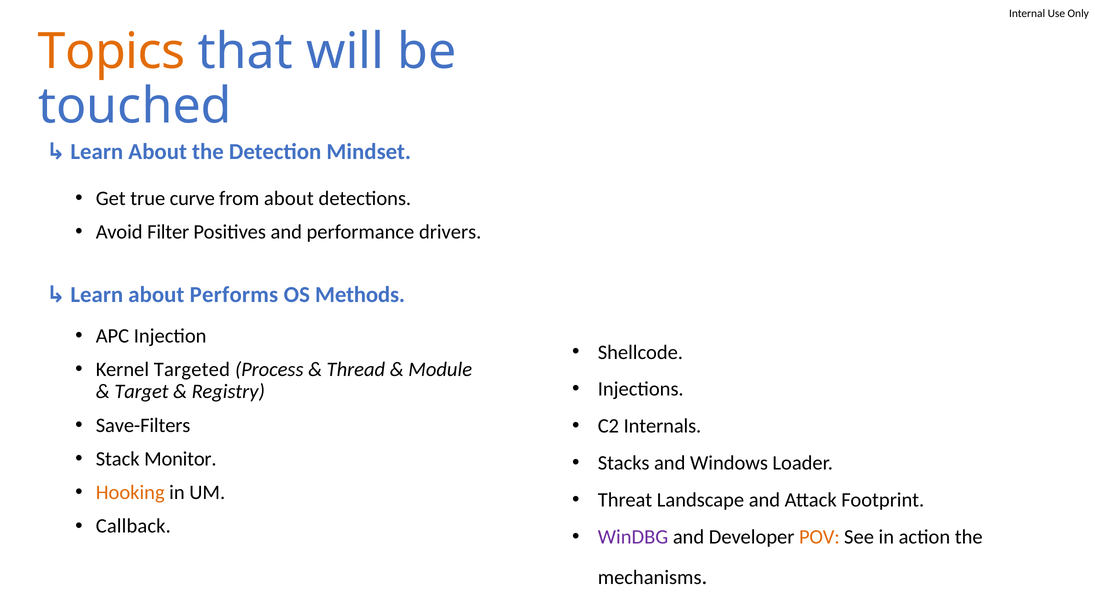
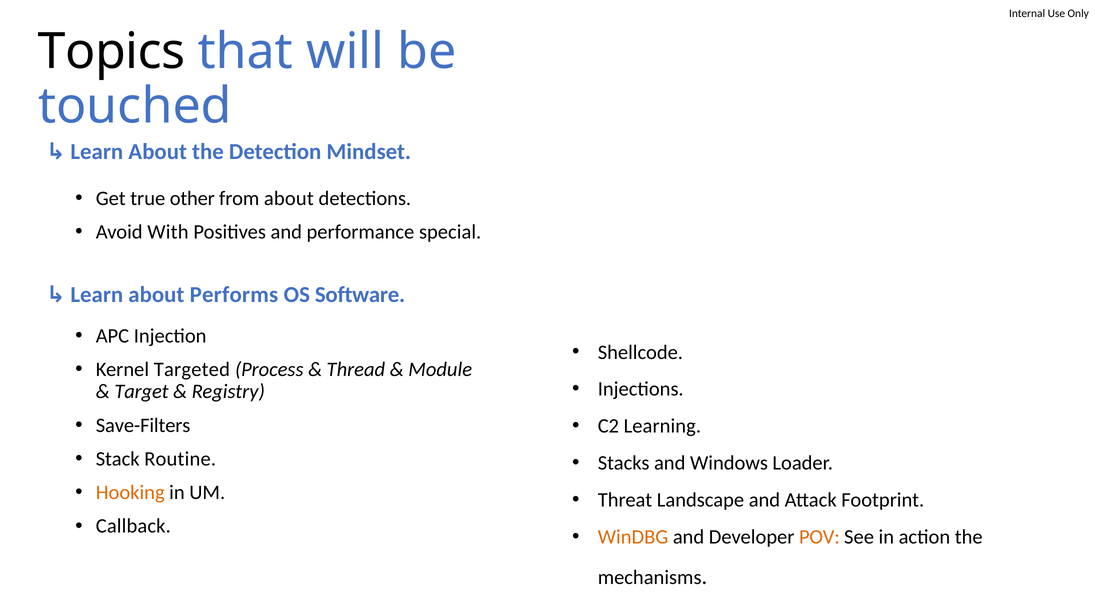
Topics colour: orange -> black
curve: curve -> other
Filter: Filter -> With
drivers: drivers -> special
Methods: Methods -> Software
Internals: Internals -> Learning
Monitor: Monitor -> Routine
WinDBG colour: purple -> orange
